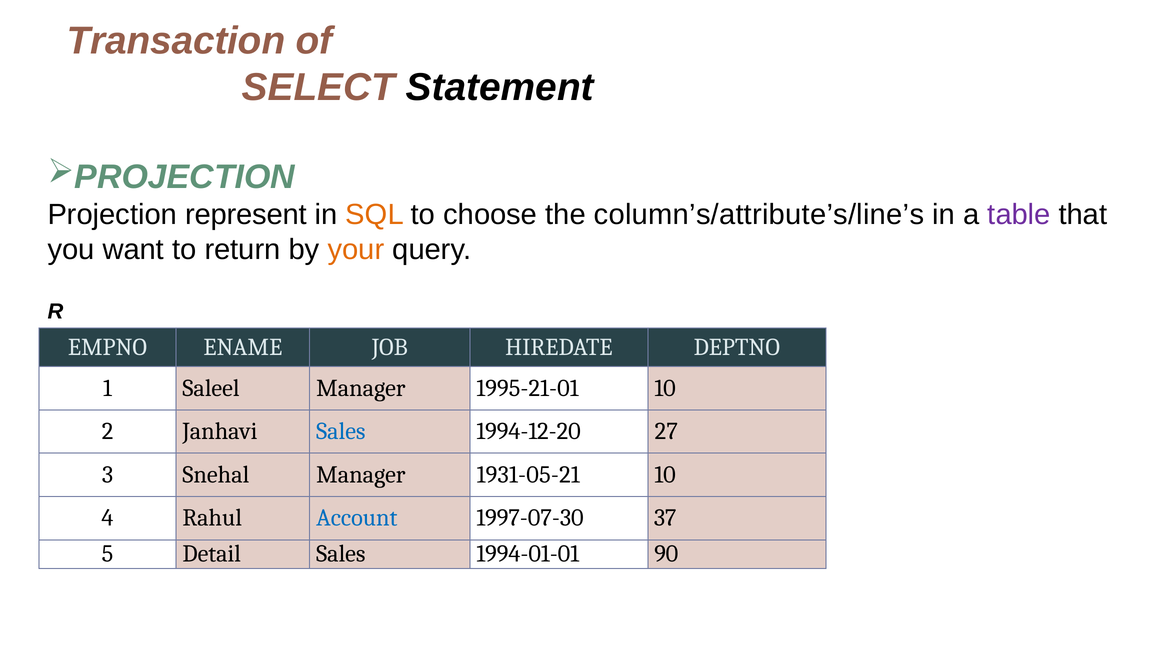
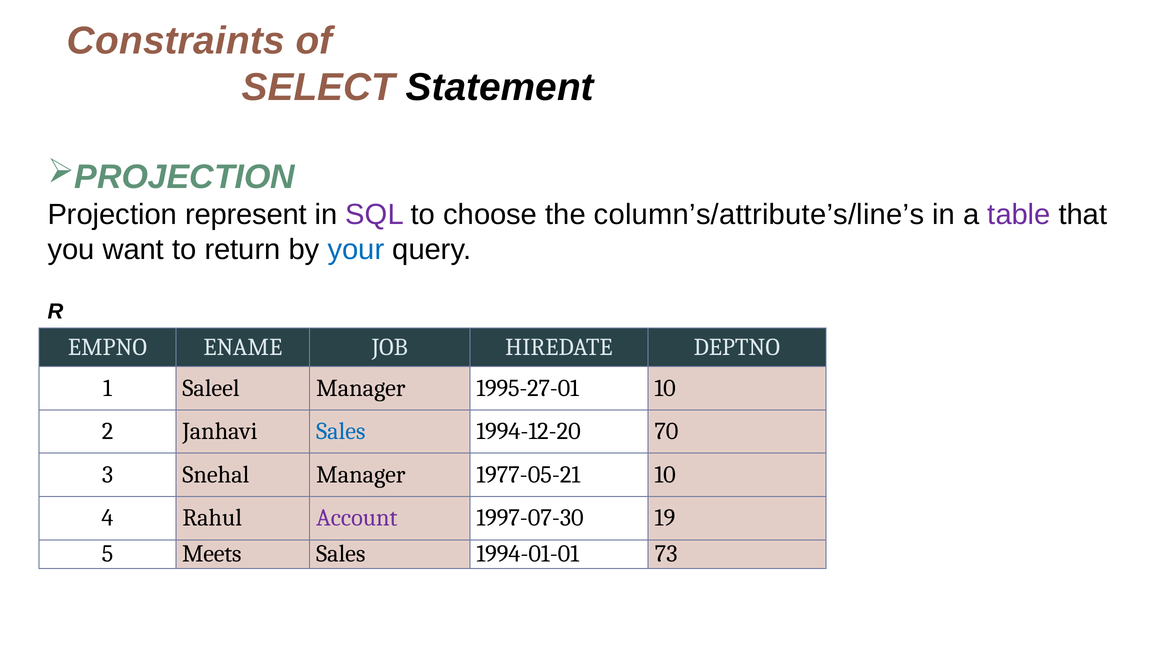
Transaction: Transaction -> Constraints
SQL colour: orange -> purple
your colour: orange -> blue
1995-21-01: 1995-21-01 -> 1995-27-01
27: 27 -> 70
1931-05-21: 1931-05-21 -> 1977-05-21
Account colour: blue -> purple
37: 37 -> 19
Detail: Detail -> Meets
90: 90 -> 73
